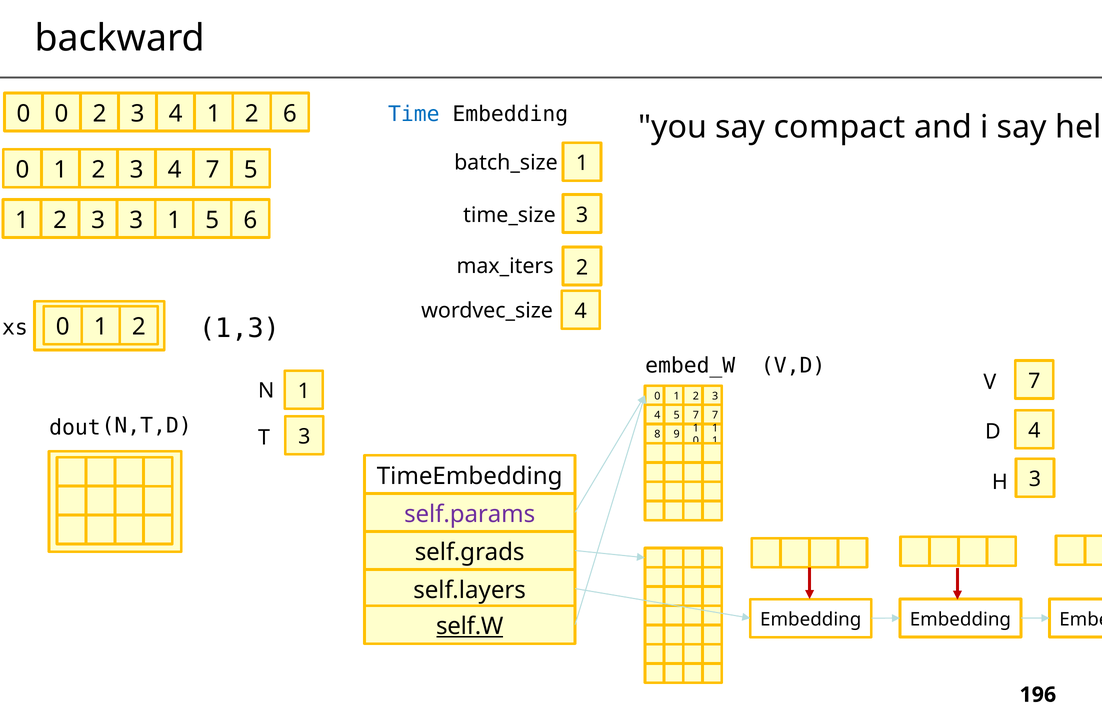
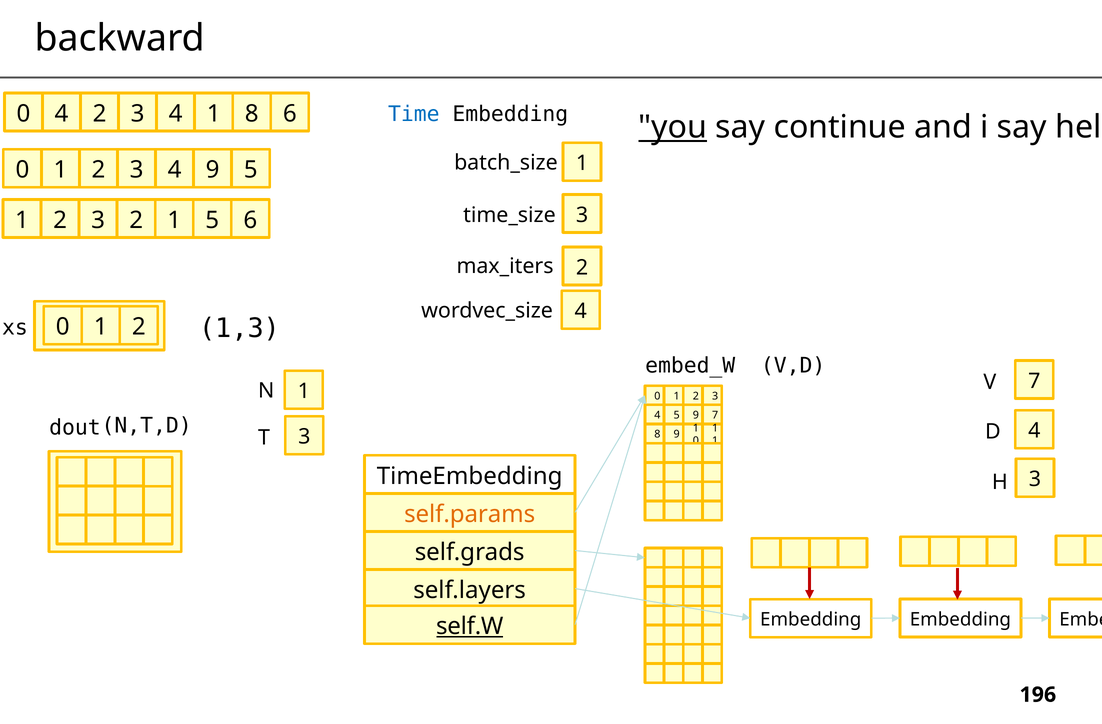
0 0: 0 -> 4
4 1 2: 2 -> 8
you underline: none -> present
compact: compact -> continue
4 7: 7 -> 9
3 3: 3 -> 2
5 7: 7 -> 9
self.params colour: purple -> orange
